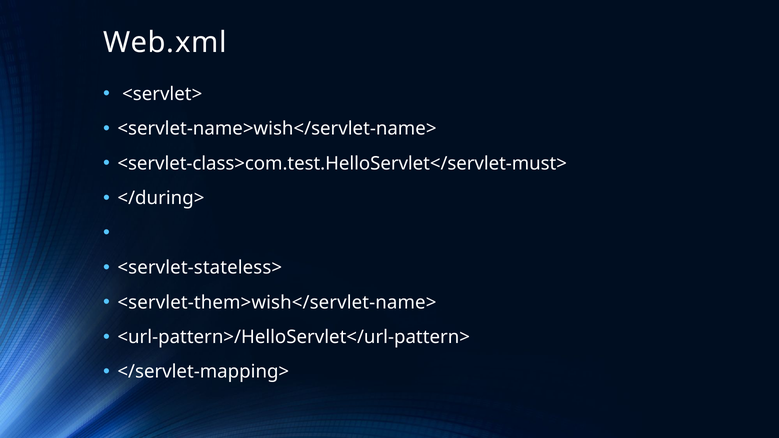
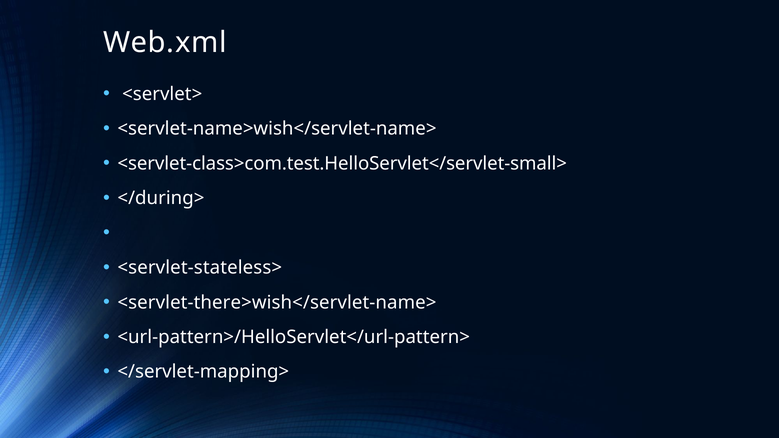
<servlet-class>com.test.HelloServlet</servlet-must>: <servlet-class>com.test.HelloServlet</servlet-must> -> <servlet-class>com.test.HelloServlet</servlet-small>
<servlet-them>wish</servlet-name>: <servlet-them>wish</servlet-name> -> <servlet-there>wish</servlet-name>
